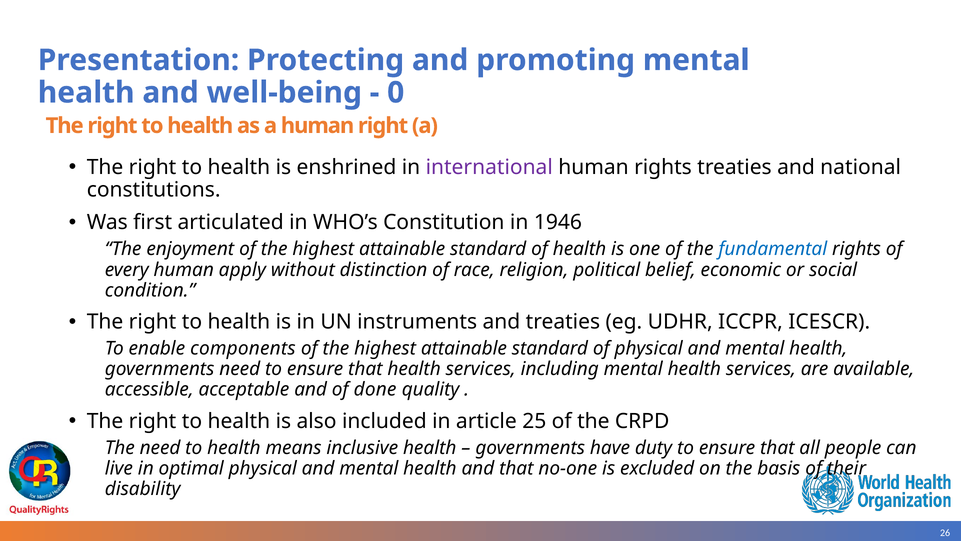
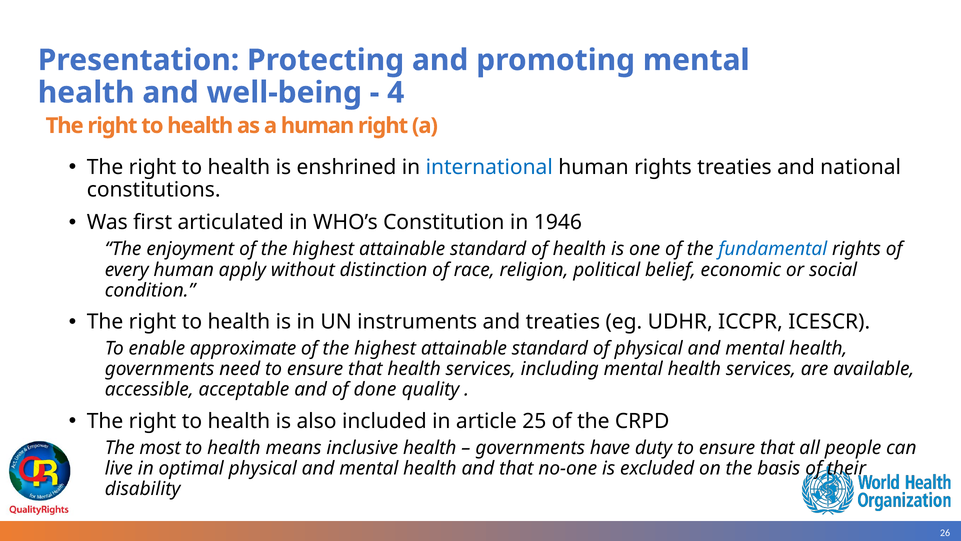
0: 0 -> 4
international colour: purple -> blue
components: components -> approximate
The need: need -> most
